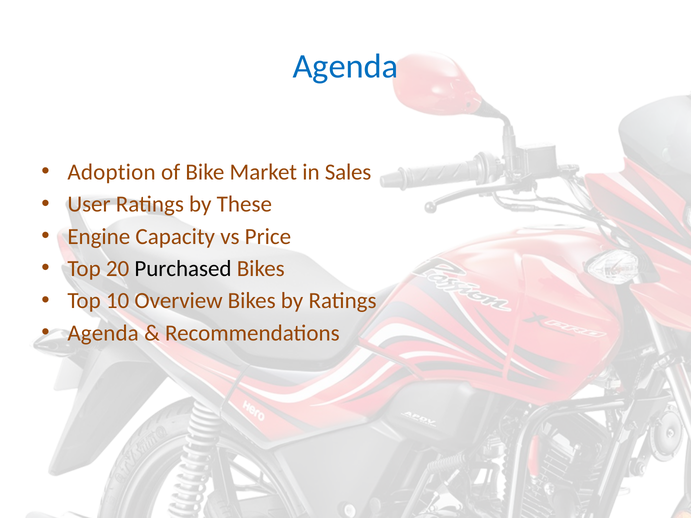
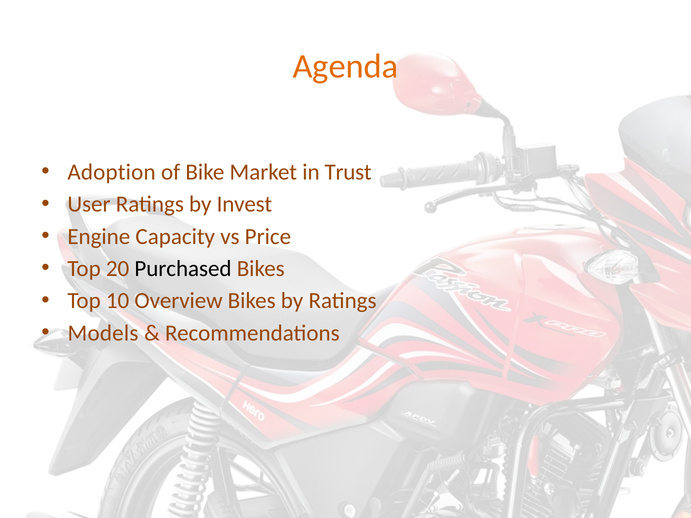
Agenda at (345, 66) colour: blue -> orange
Sales: Sales -> Trust
These: These -> Invest
Agenda at (103, 333): Agenda -> Models
